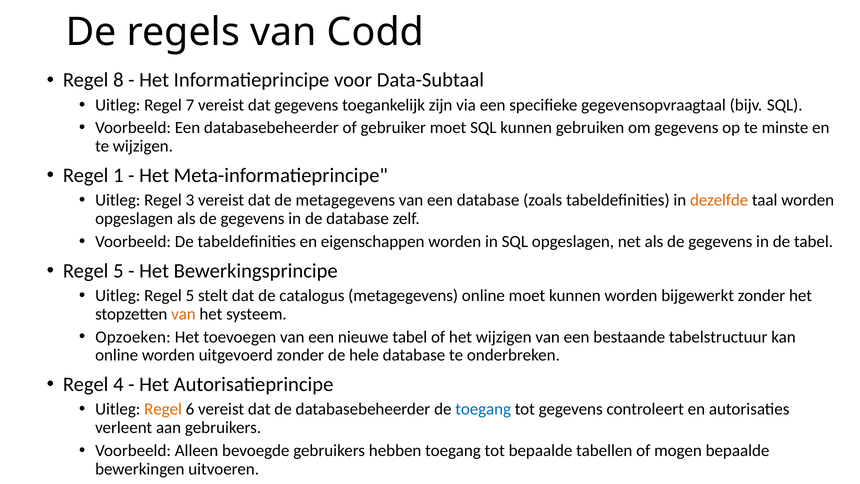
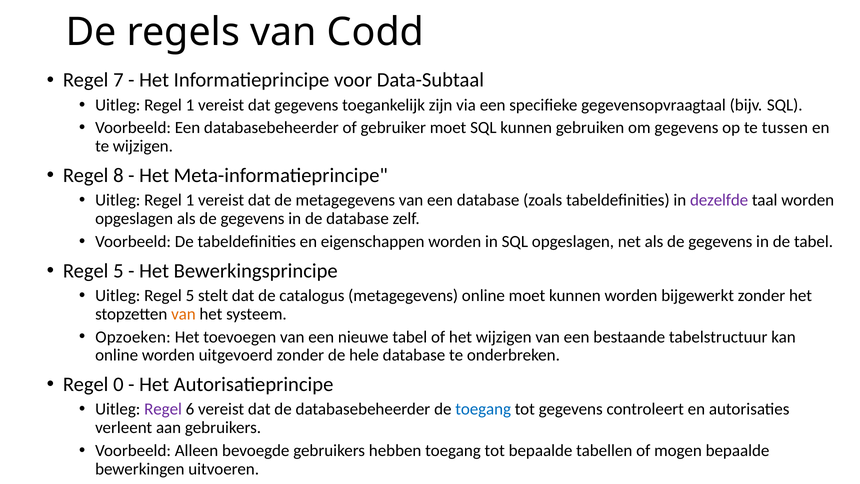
8: 8 -> 7
7 at (190, 105): 7 -> 1
minste: minste -> tussen
1: 1 -> 8
3 at (190, 200): 3 -> 1
dezelfde colour: orange -> purple
4: 4 -> 0
Regel at (163, 409) colour: orange -> purple
